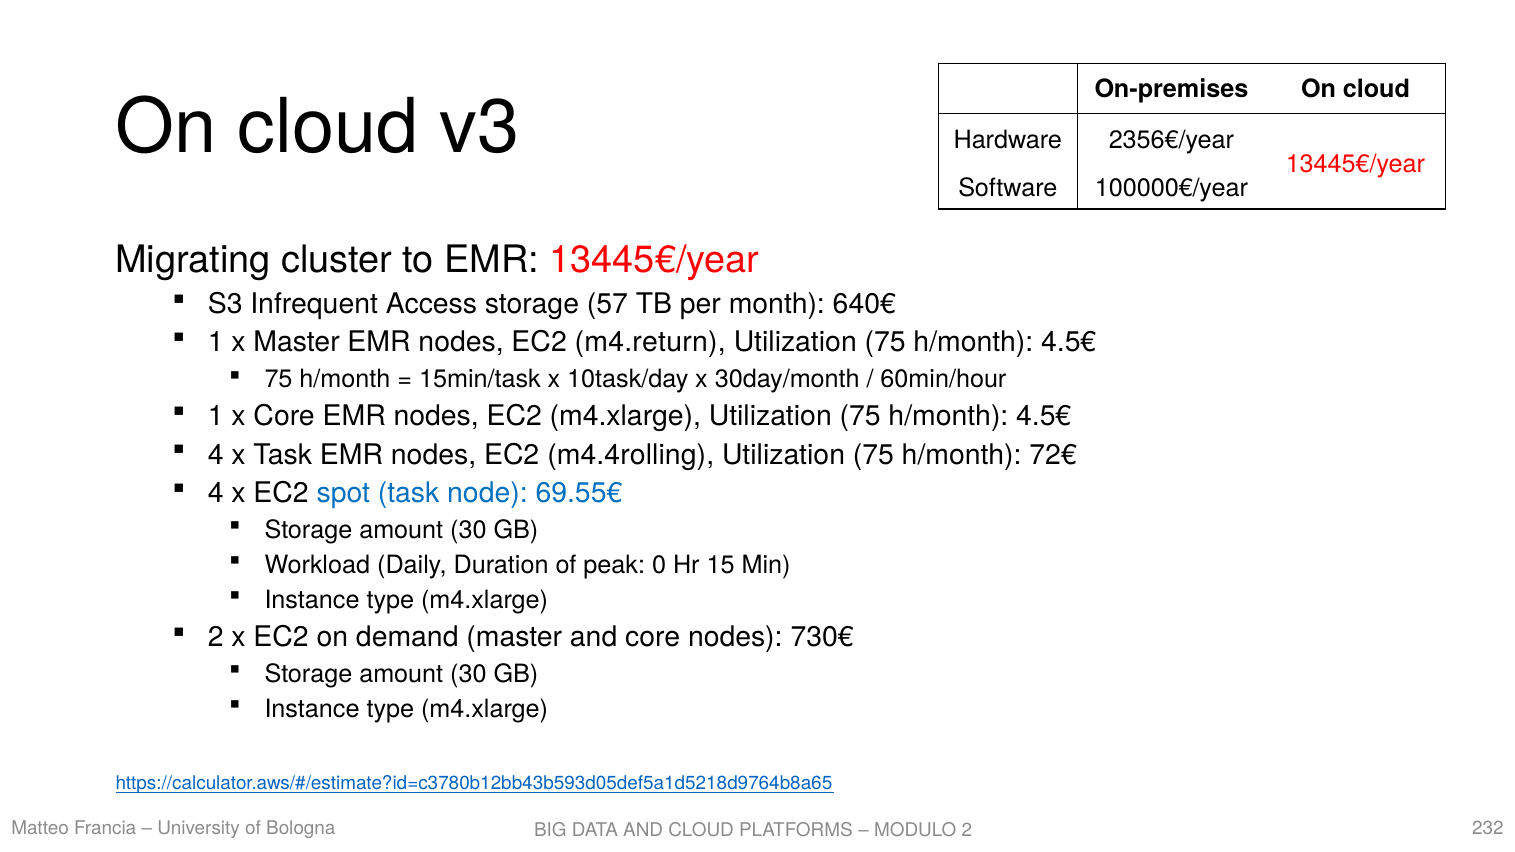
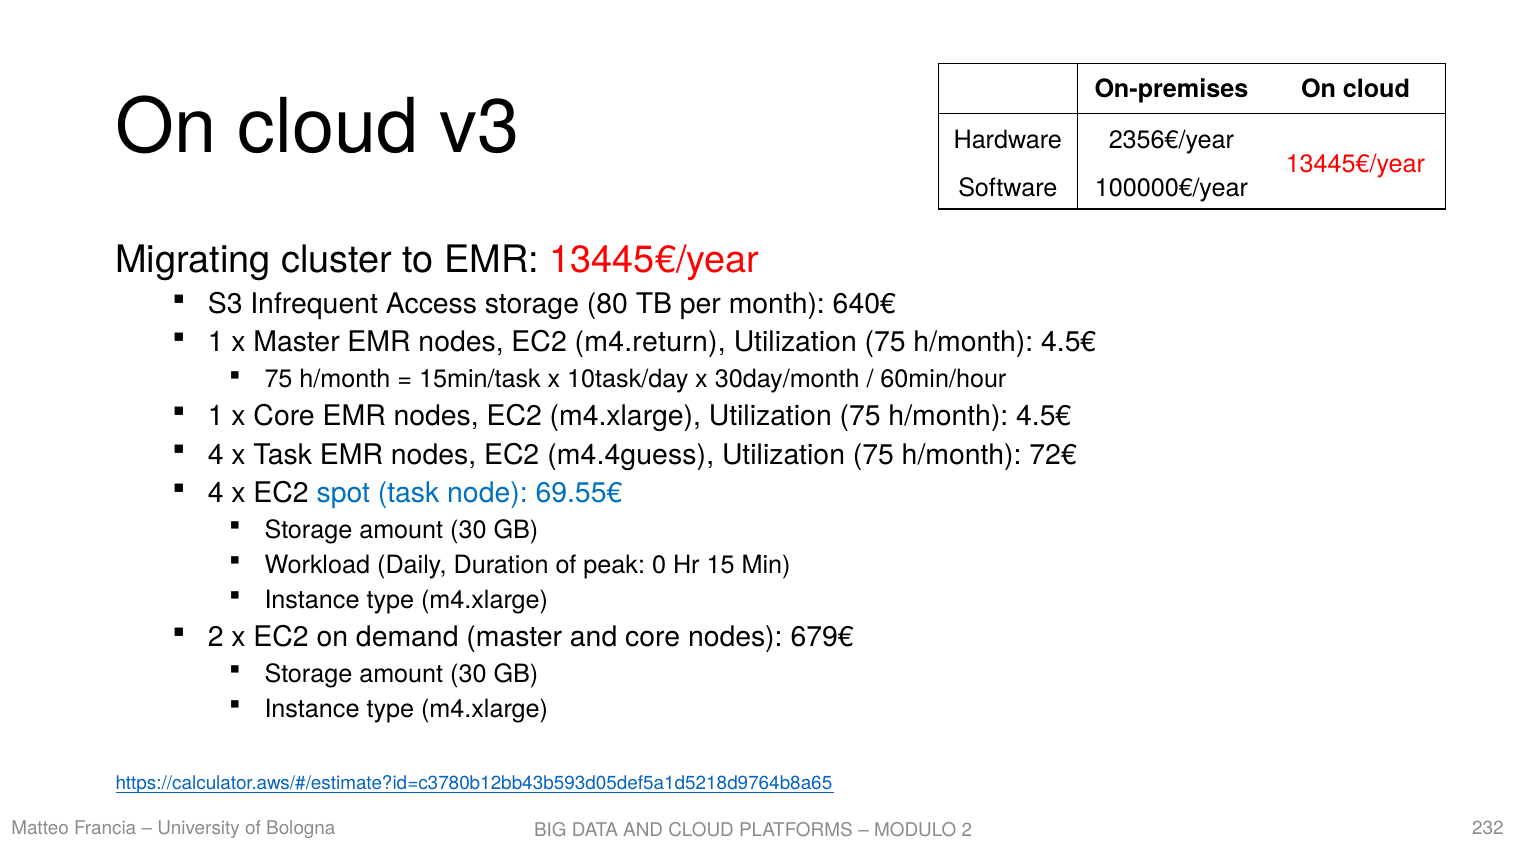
57: 57 -> 80
m4.4rolling: m4.4rolling -> m4.4guess
730€: 730€ -> 679€
